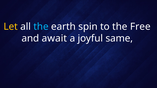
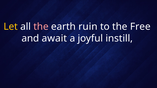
the at (41, 27) colour: light blue -> pink
spin: spin -> ruin
same: same -> instill
